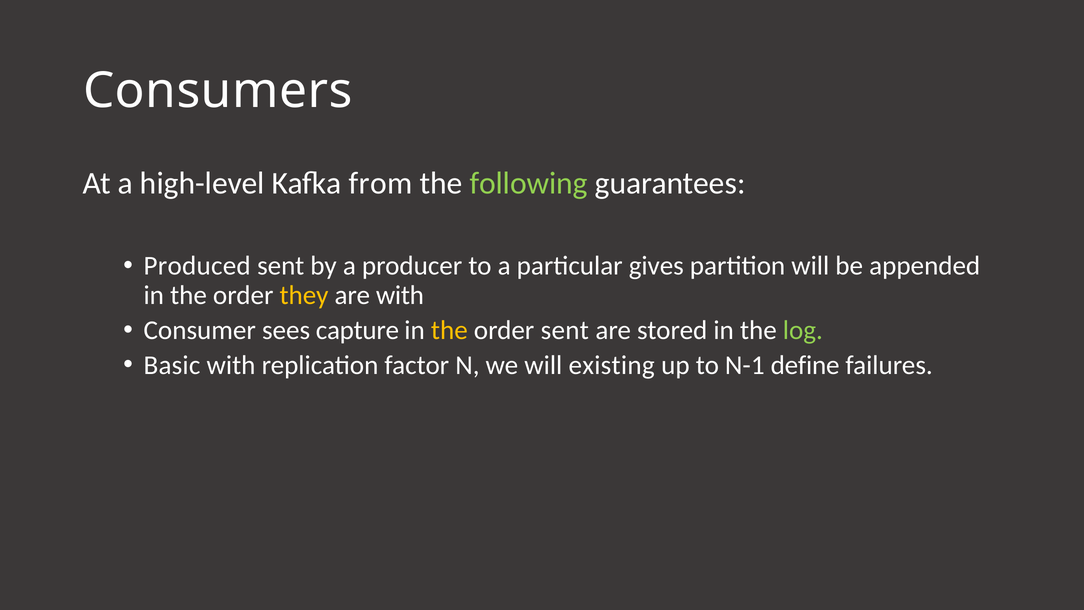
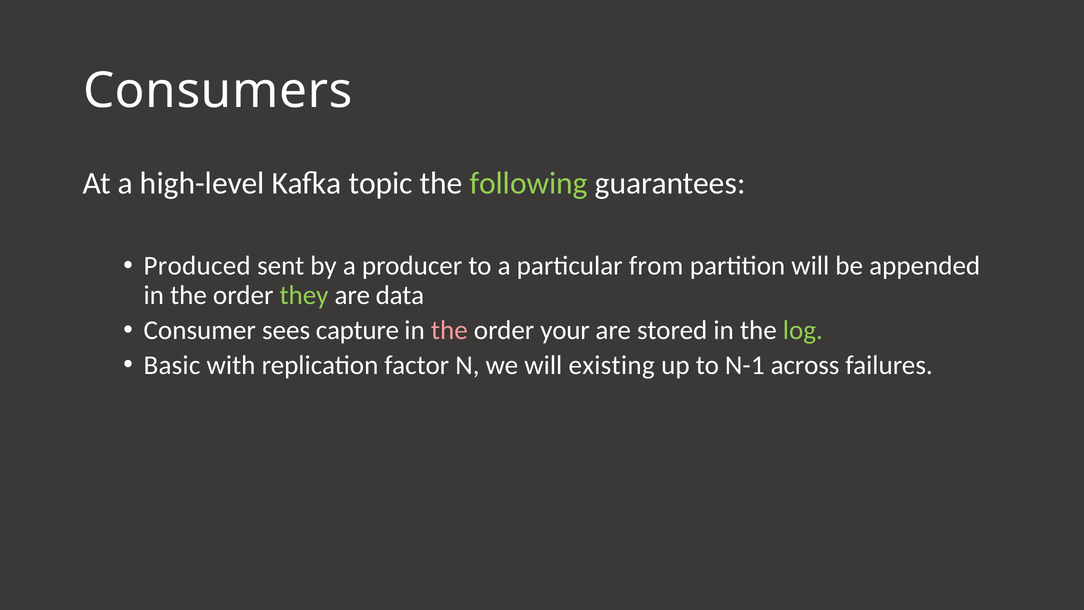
from: from -> topic
gives: gives -> from
they colour: yellow -> light green
are with: with -> data
the at (449, 330) colour: yellow -> pink
order sent: sent -> your
define: define -> across
